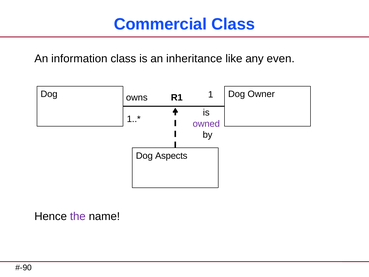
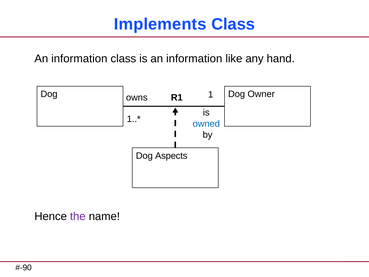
Commercial: Commercial -> Implements
is an inheritance: inheritance -> information
even: even -> hand
owned colour: purple -> blue
